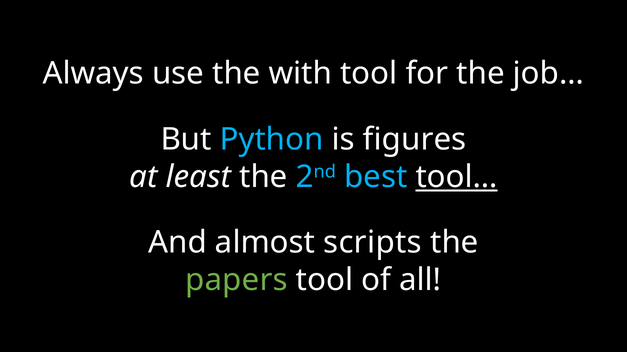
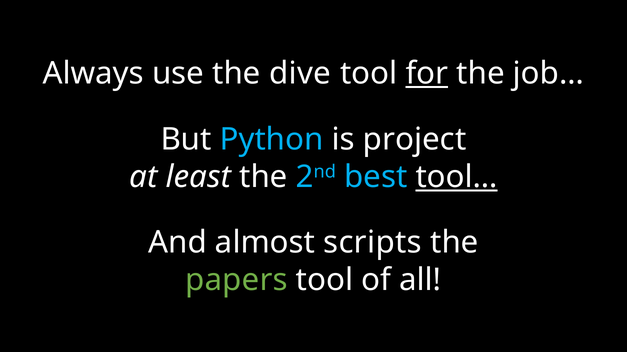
with: with -> dive
for underline: none -> present
figures: figures -> project
